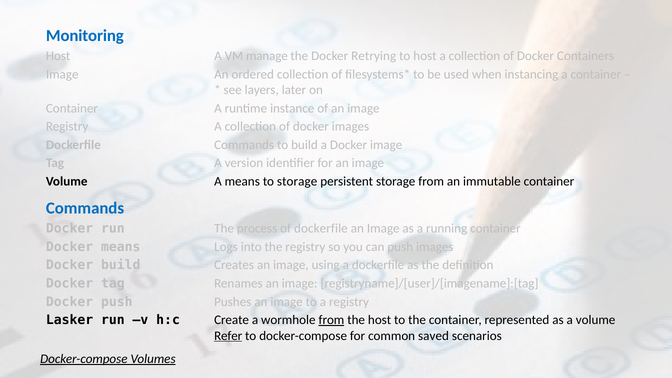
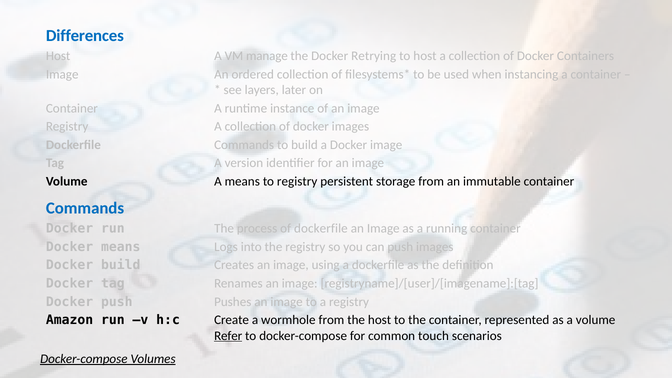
Monitoring: Monitoring -> Differences
to storage: storage -> registry
Lasker: Lasker -> Amazon
from at (331, 320) underline: present -> none
saved: saved -> touch
